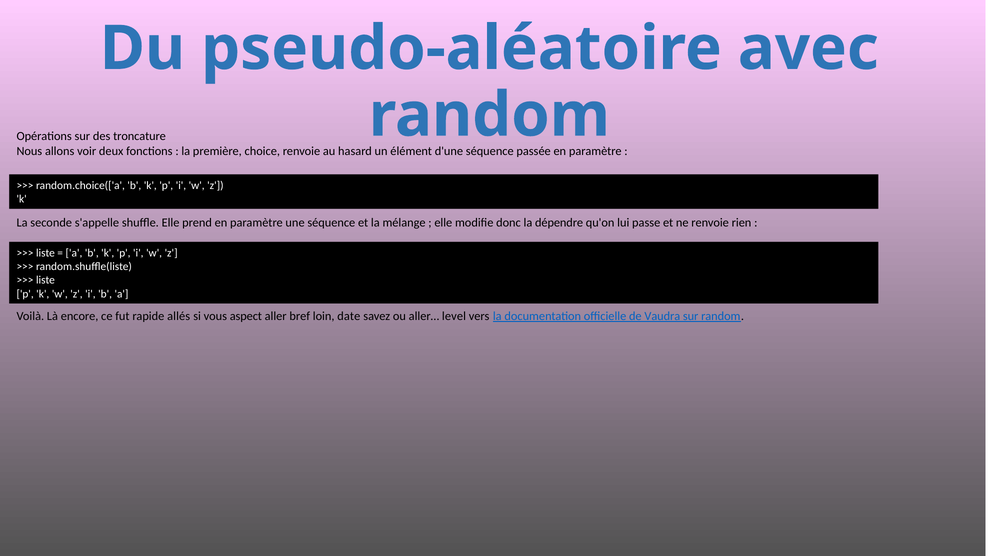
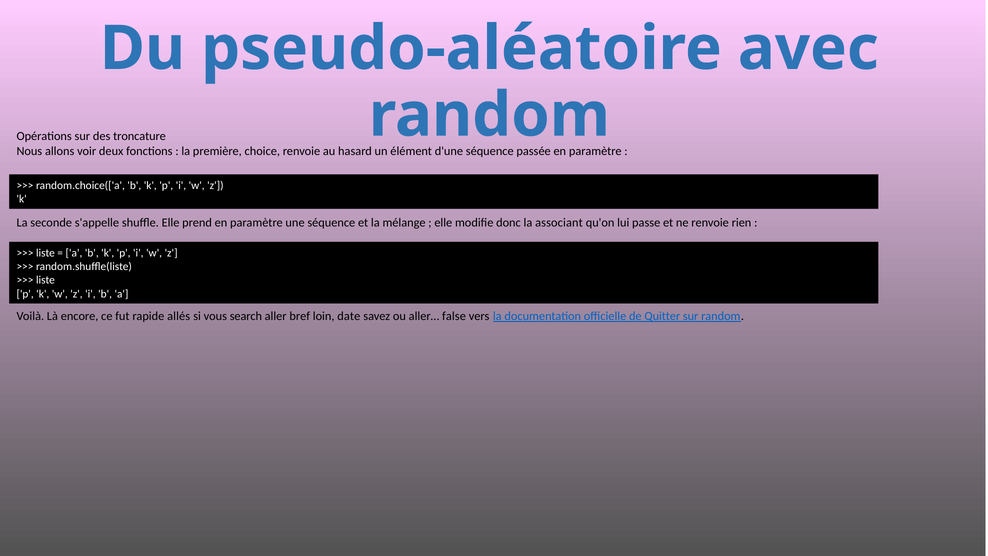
dépendre: dépendre -> associant
aspect: aspect -> search
level: level -> false
Vaudra: Vaudra -> Quitter
